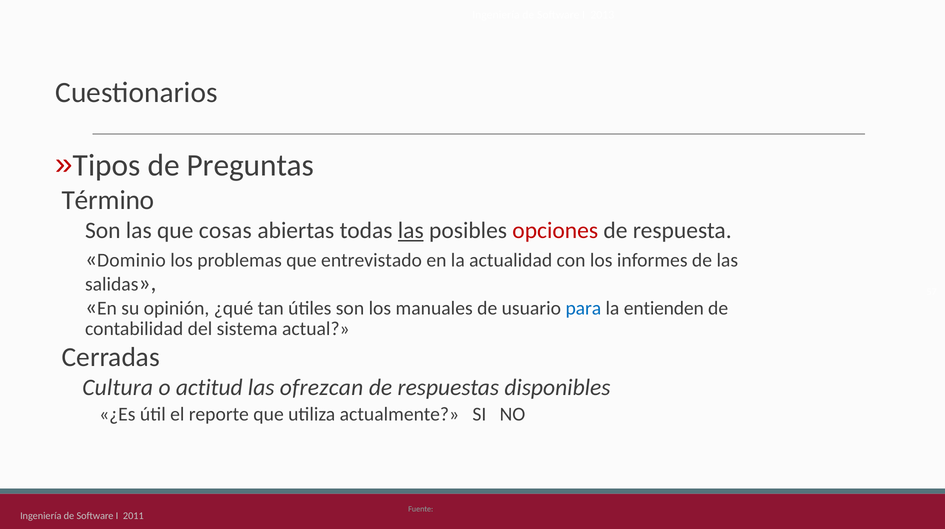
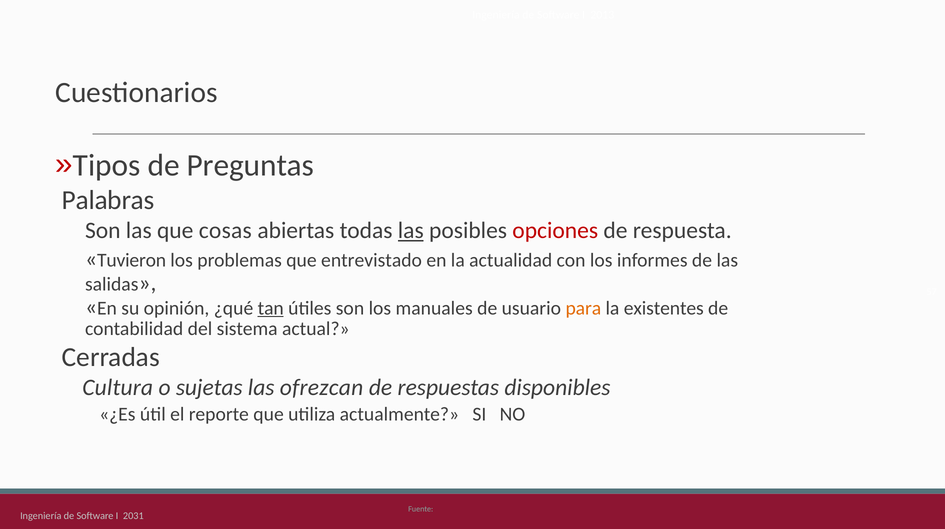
Término: Término -> Palabras
Dominio: Dominio -> Tuvieron
tan underline: none -> present
para colour: blue -> orange
entienden: entienden -> existentes
actitud: actitud -> sujetas
2011: 2011 -> 2031
